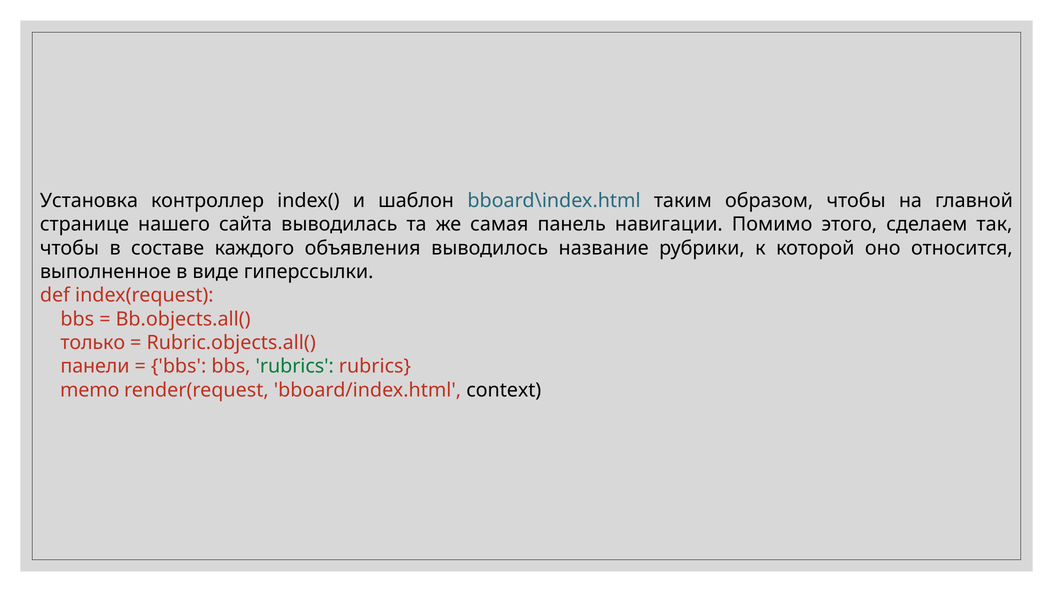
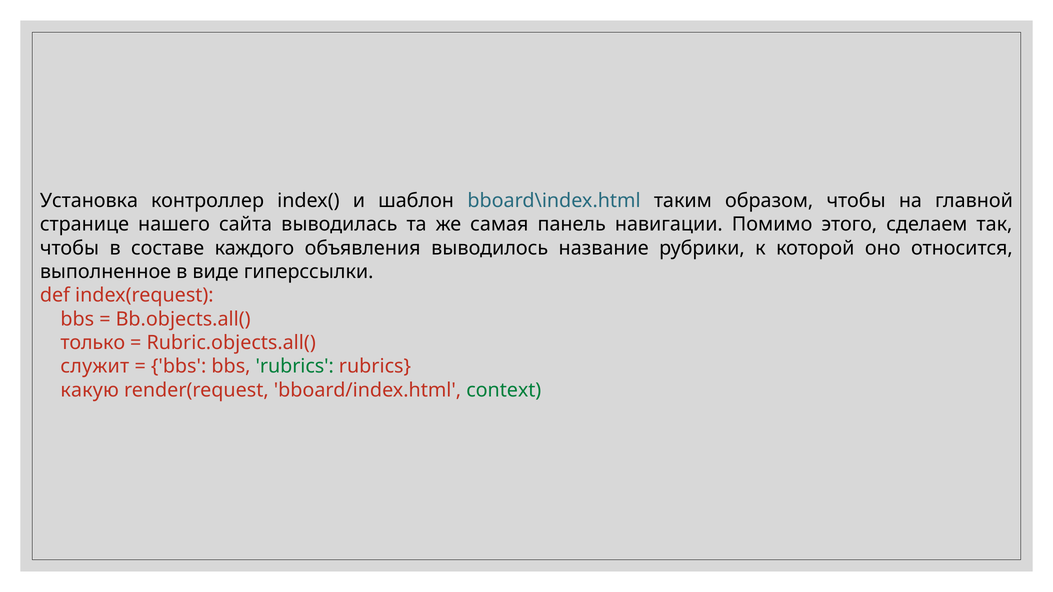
панели: панели -> служит
memo: memo -> какую
context colour: black -> green
